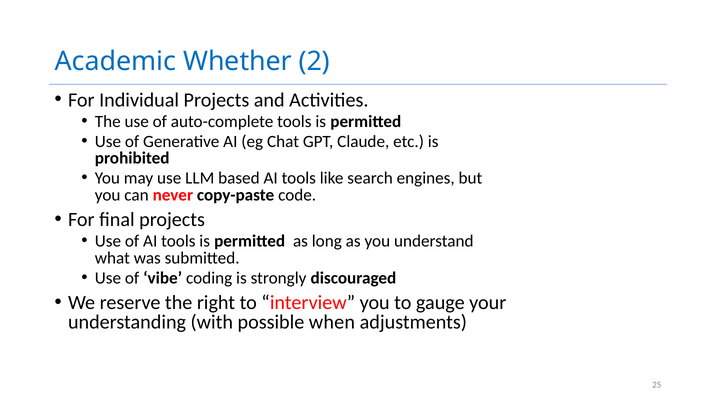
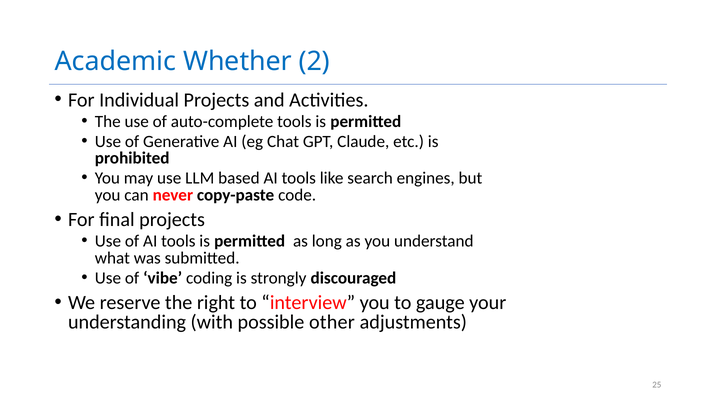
when: when -> other
